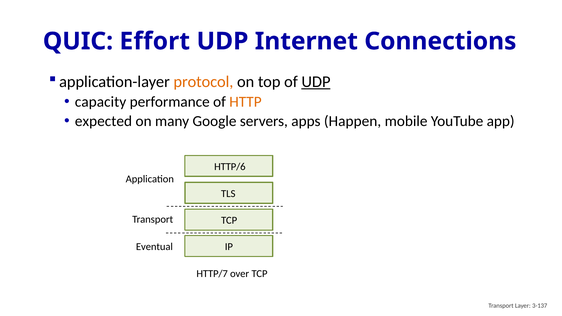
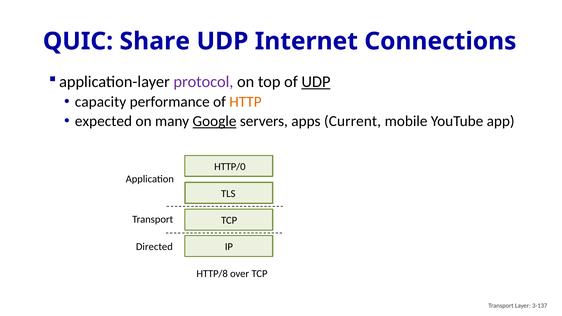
Effort: Effort -> Share
protocol colour: orange -> purple
Google underline: none -> present
Happen: Happen -> Current
HTTP/6: HTTP/6 -> HTTP/0
Eventual: Eventual -> Directed
HTTP/7: HTTP/7 -> HTTP/8
